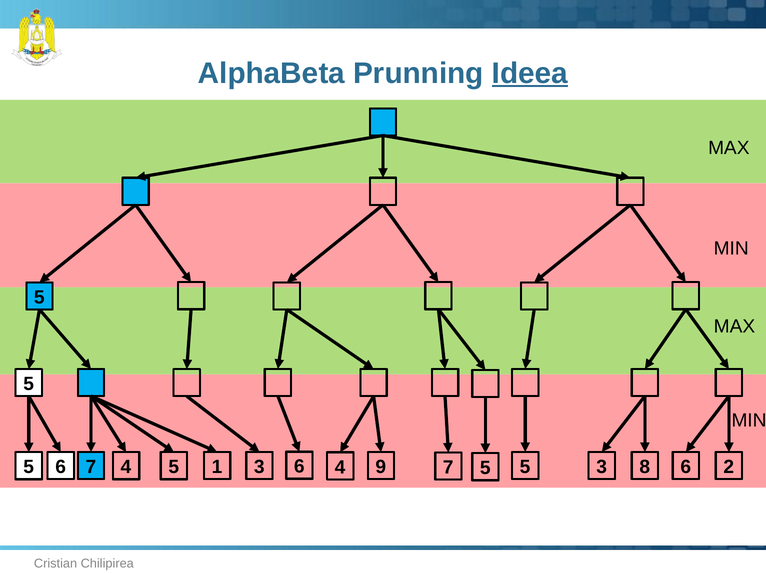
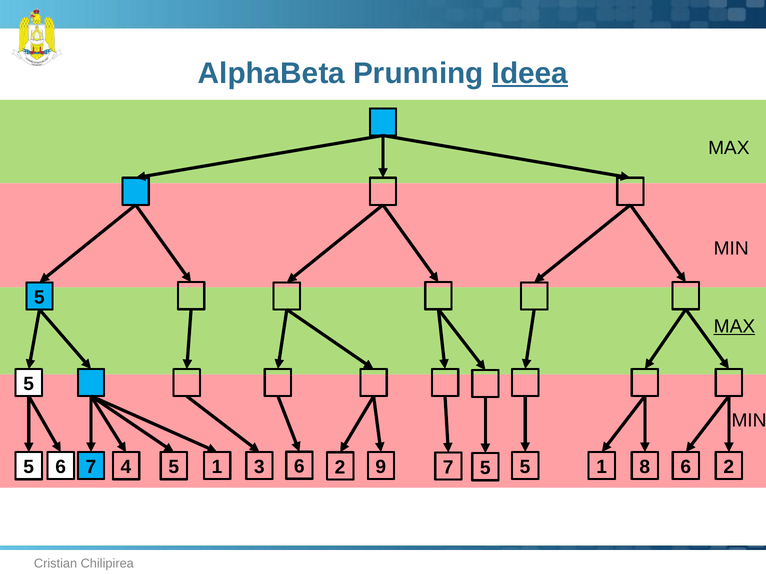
MAX at (734, 327) underline: none -> present
5 4: 4 -> 2
6 3: 3 -> 1
